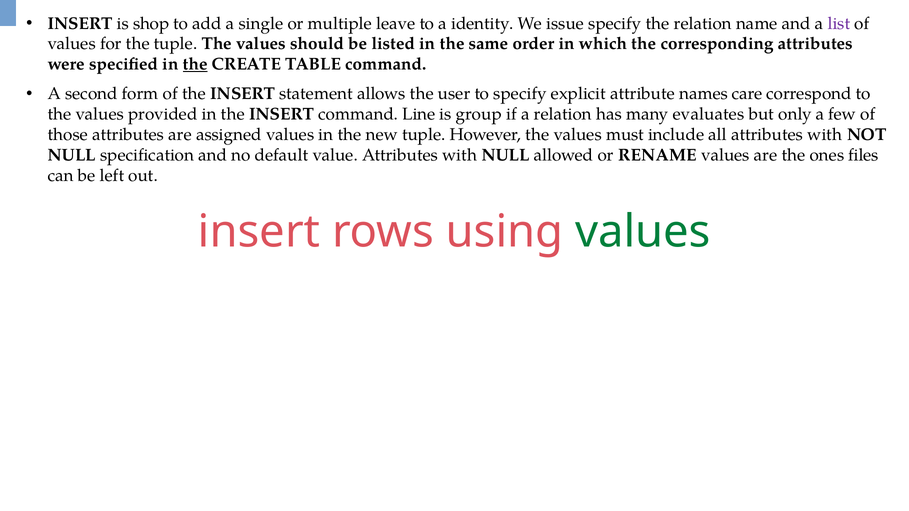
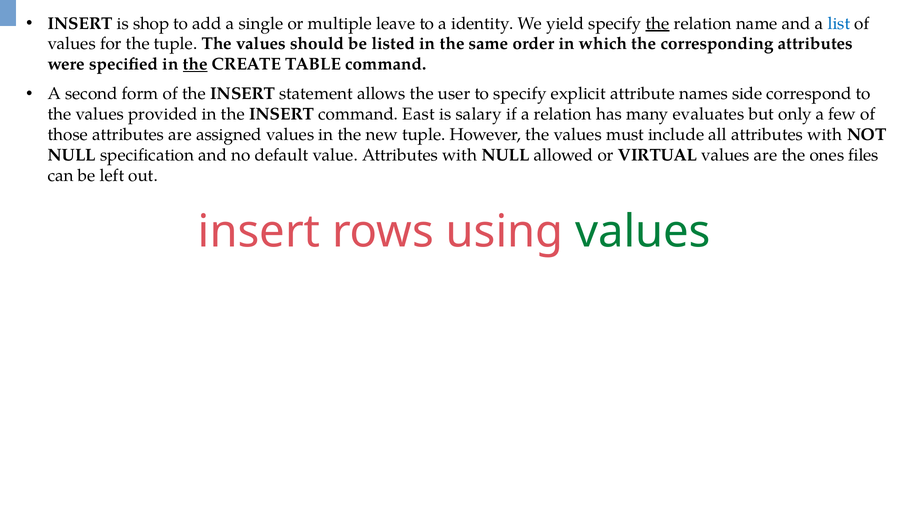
issue: issue -> yield
the at (658, 23) underline: none -> present
list colour: purple -> blue
care: care -> side
Line: Line -> East
group: group -> salary
RENAME: RENAME -> VIRTUAL
